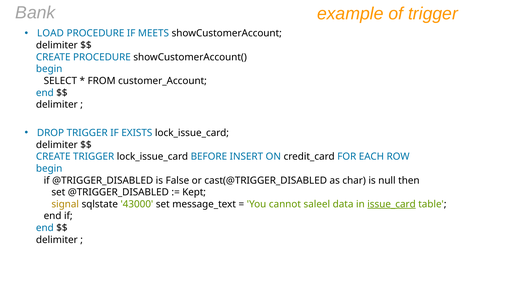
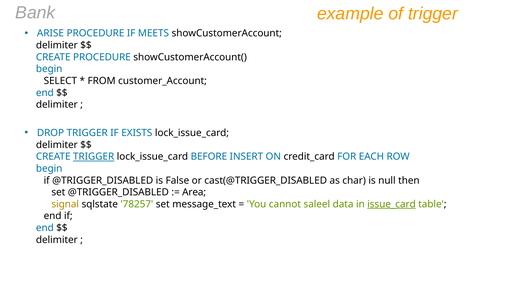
LOAD: LOAD -> ARISE
TRIGGER at (94, 157) underline: none -> present
Kept: Kept -> Area
43000: 43000 -> 78257
